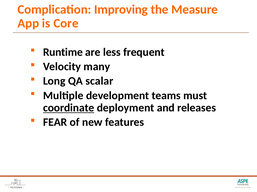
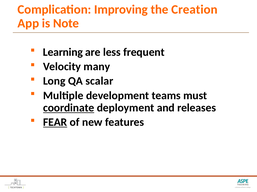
Measure: Measure -> Creation
Core: Core -> Note
Runtime: Runtime -> Learning
FEAR underline: none -> present
